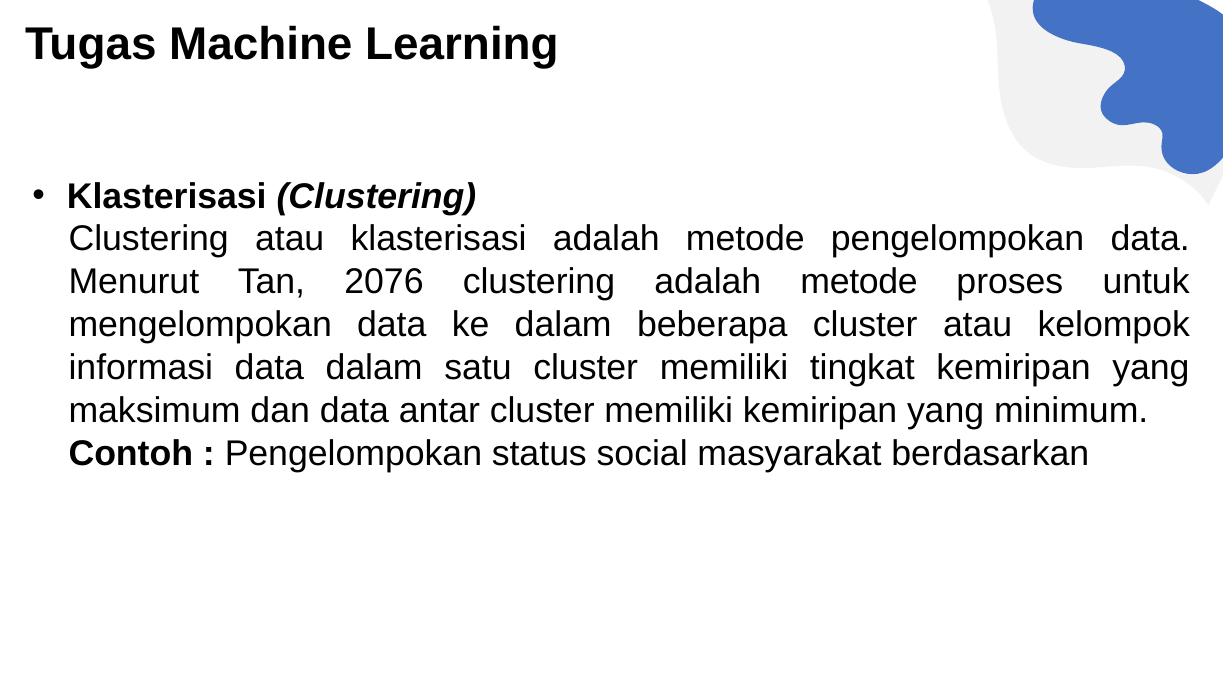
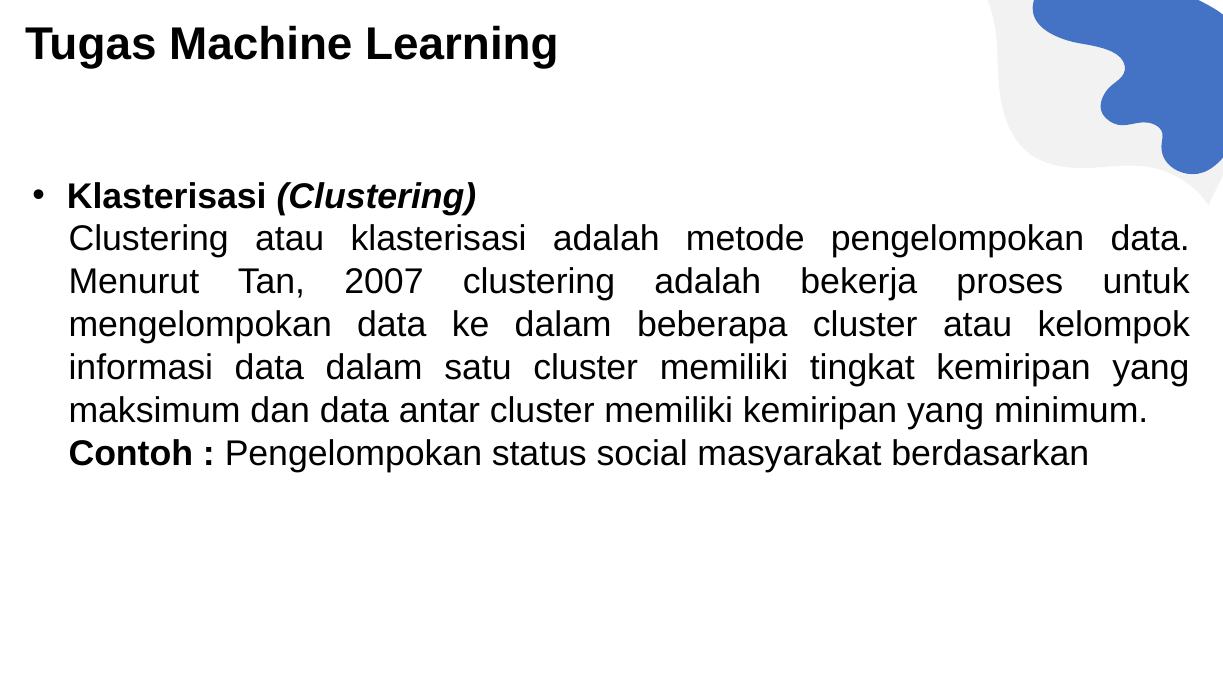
2076: 2076 -> 2007
clustering adalah metode: metode -> bekerja
